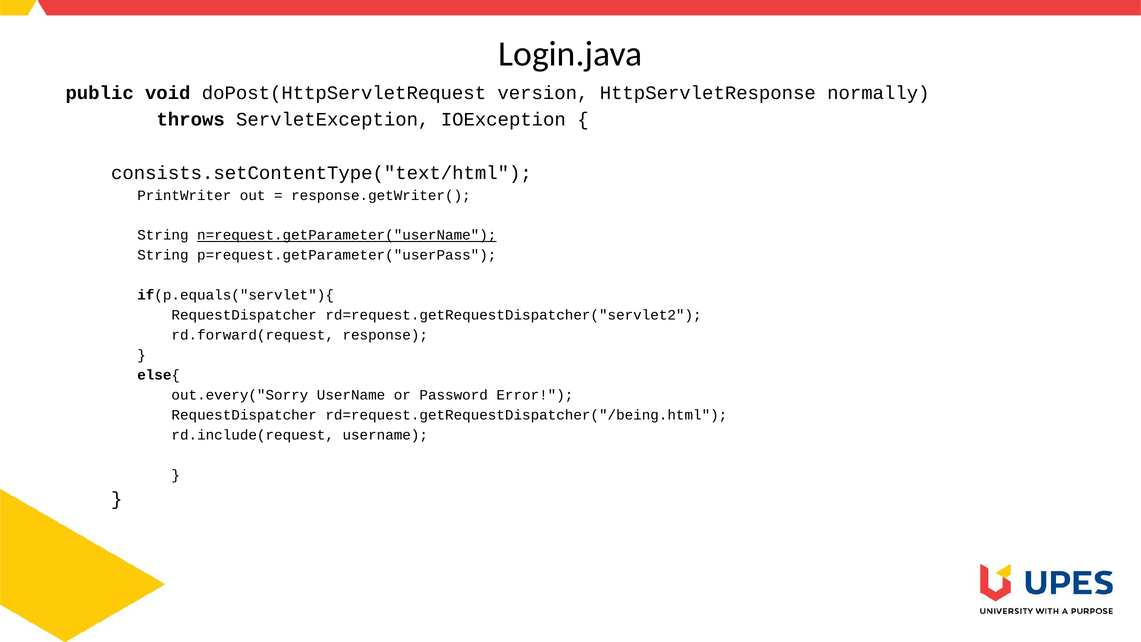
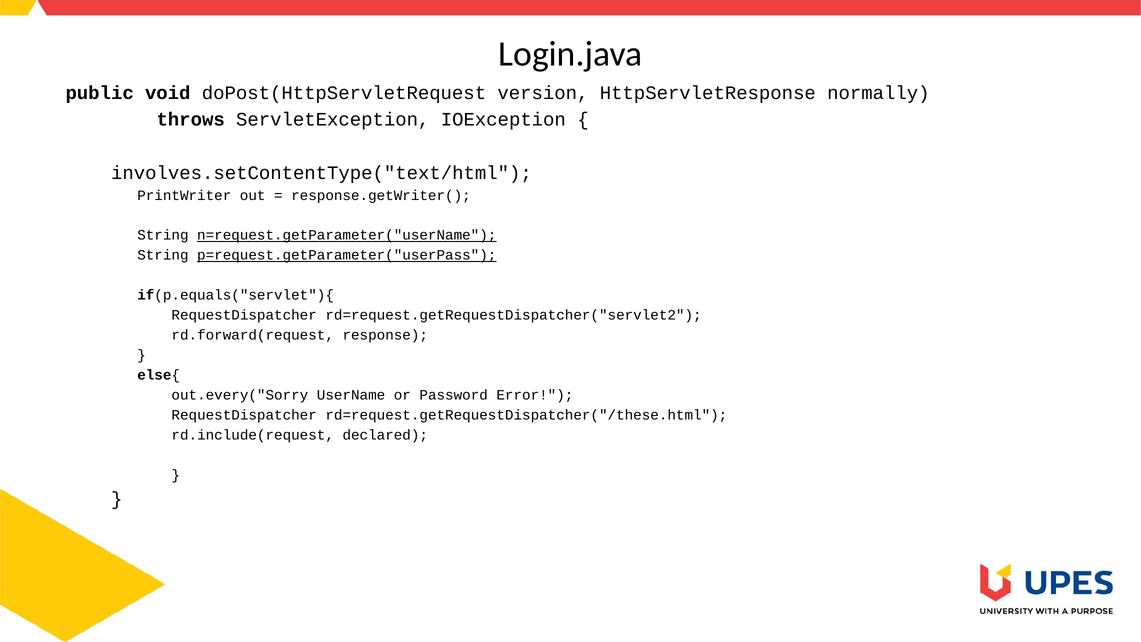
consists.setContentType("text/html: consists.setContentType("text/html -> involves.setContentType("text/html
p=request.getParameter("userPass underline: none -> present
rd=request.getRequestDispatcher("/being.html: rd=request.getRequestDispatcher("/being.html -> rd=request.getRequestDispatcher("/these.html
rd.include(request username: username -> declared
